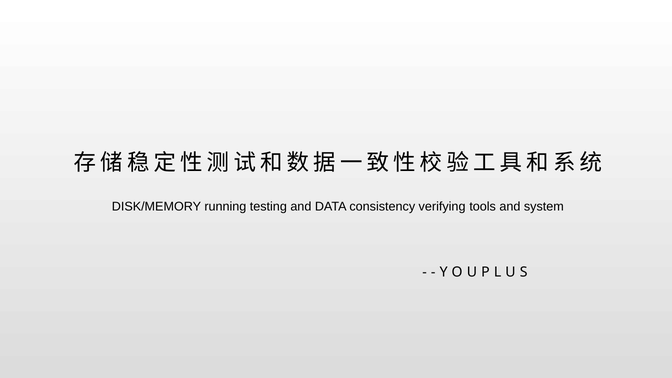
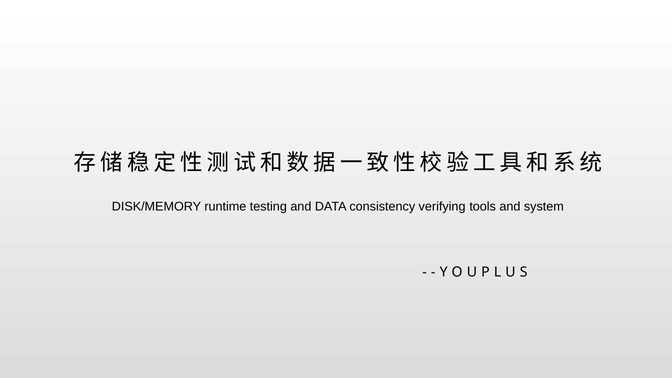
running: running -> runtime
